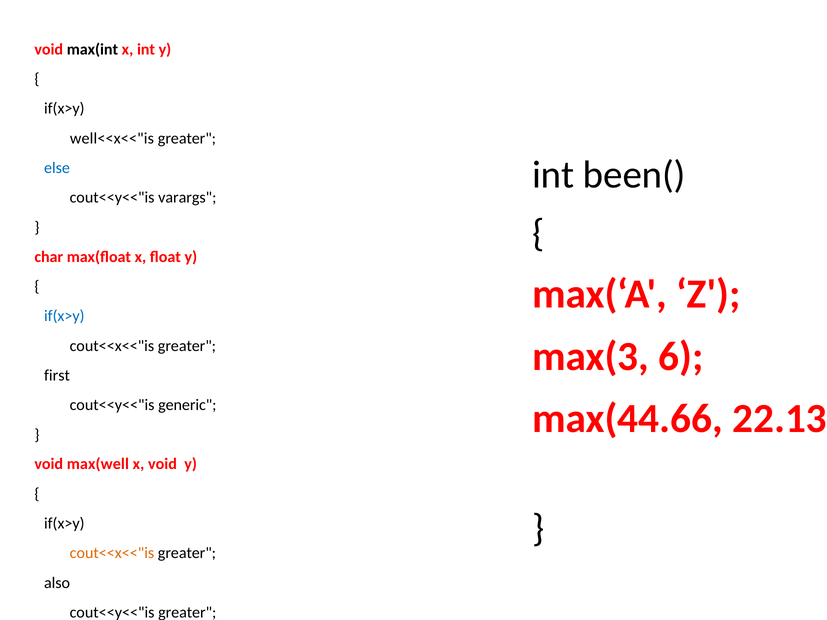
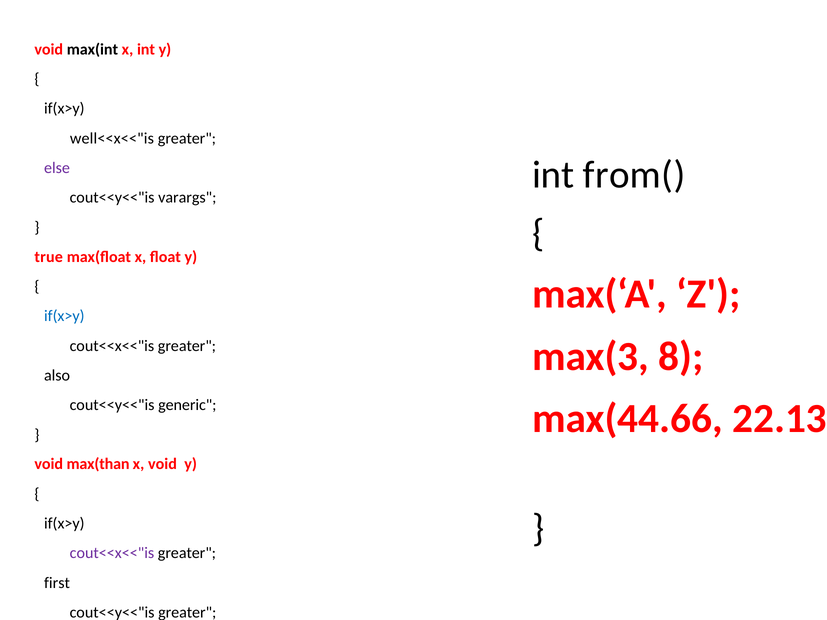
been(: been( -> from(
else colour: blue -> purple
char: char -> true
6: 6 -> 8
first: first -> also
max(well: max(well -> max(than
cout<<x<<"is at (112, 553) colour: orange -> purple
also: also -> first
